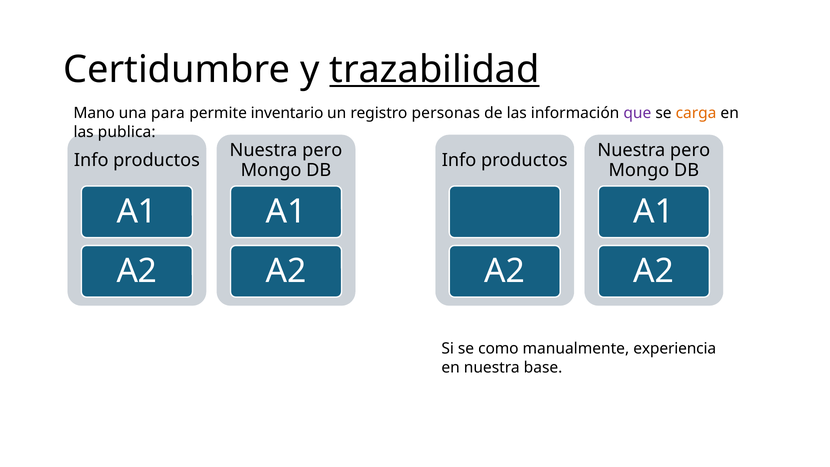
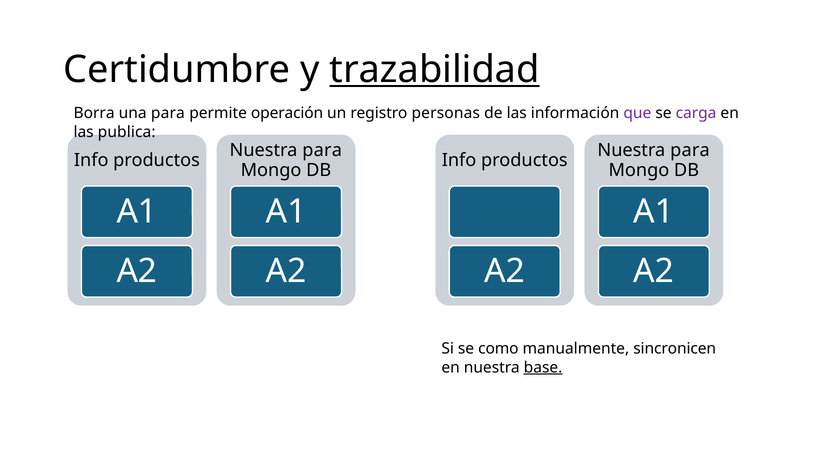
Mano: Mano -> Borra
inventario: inventario -> operación
carga colour: orange -> purple
pero at (322, 150): pero -> para
pero at (690, 150): pero -> para
experiencia: experiencia -> sincronicen
base underline: none -> present
